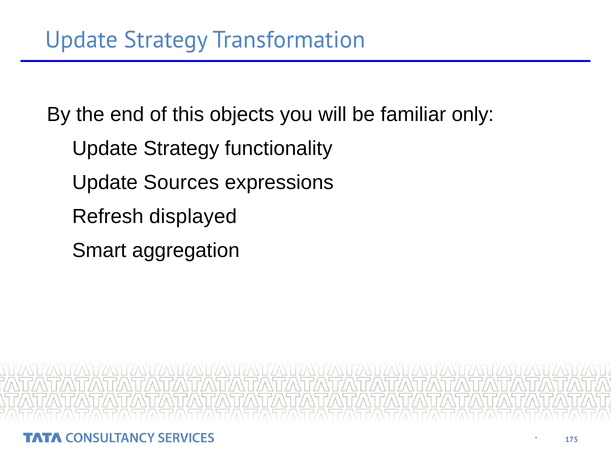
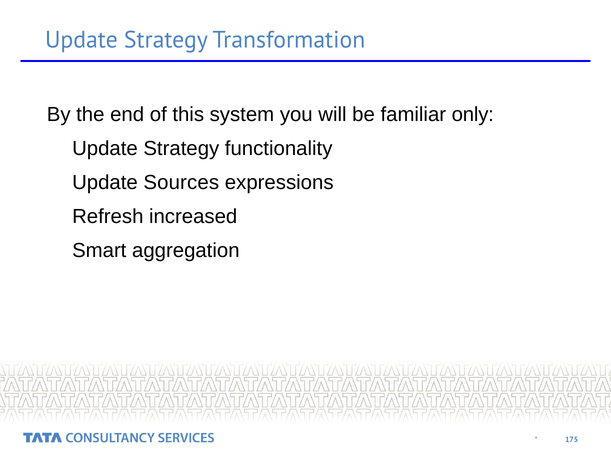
objects: objects -> system
displayed: displayed -> increased
